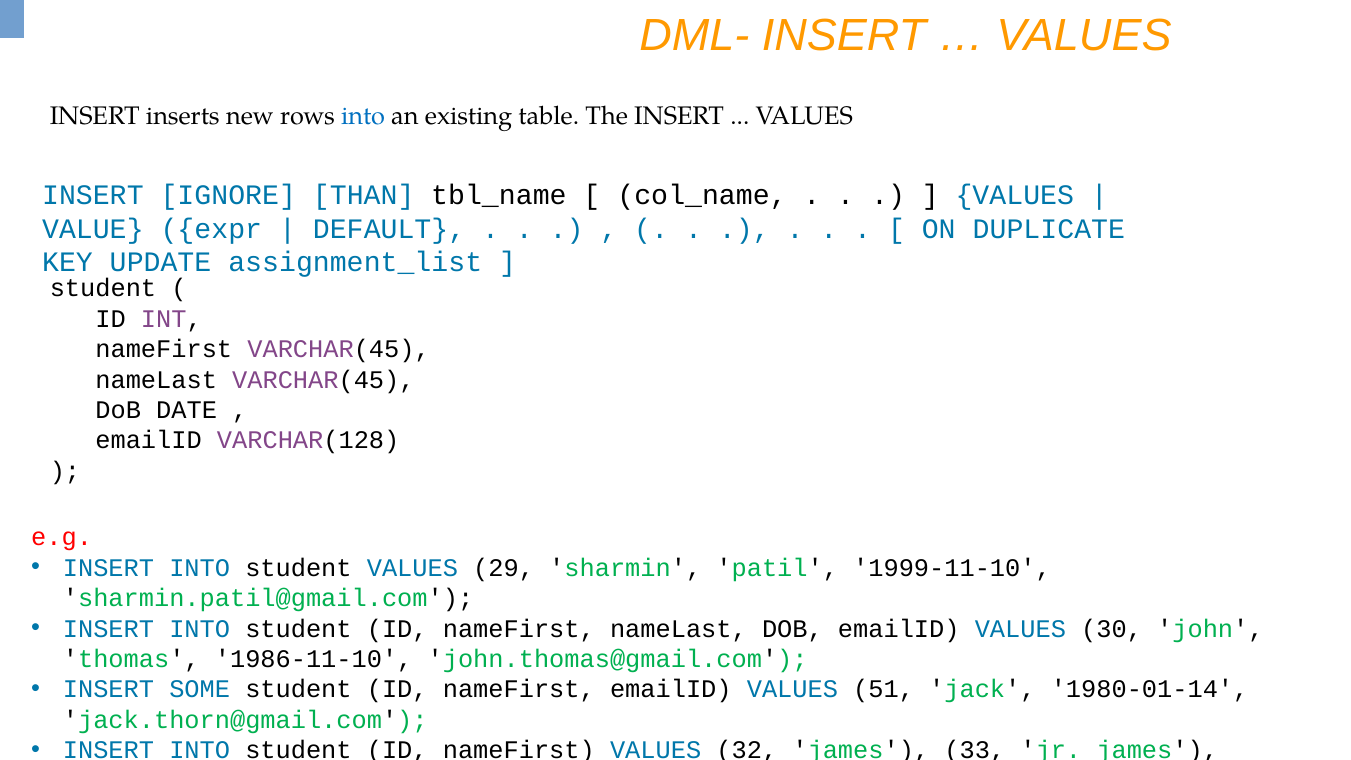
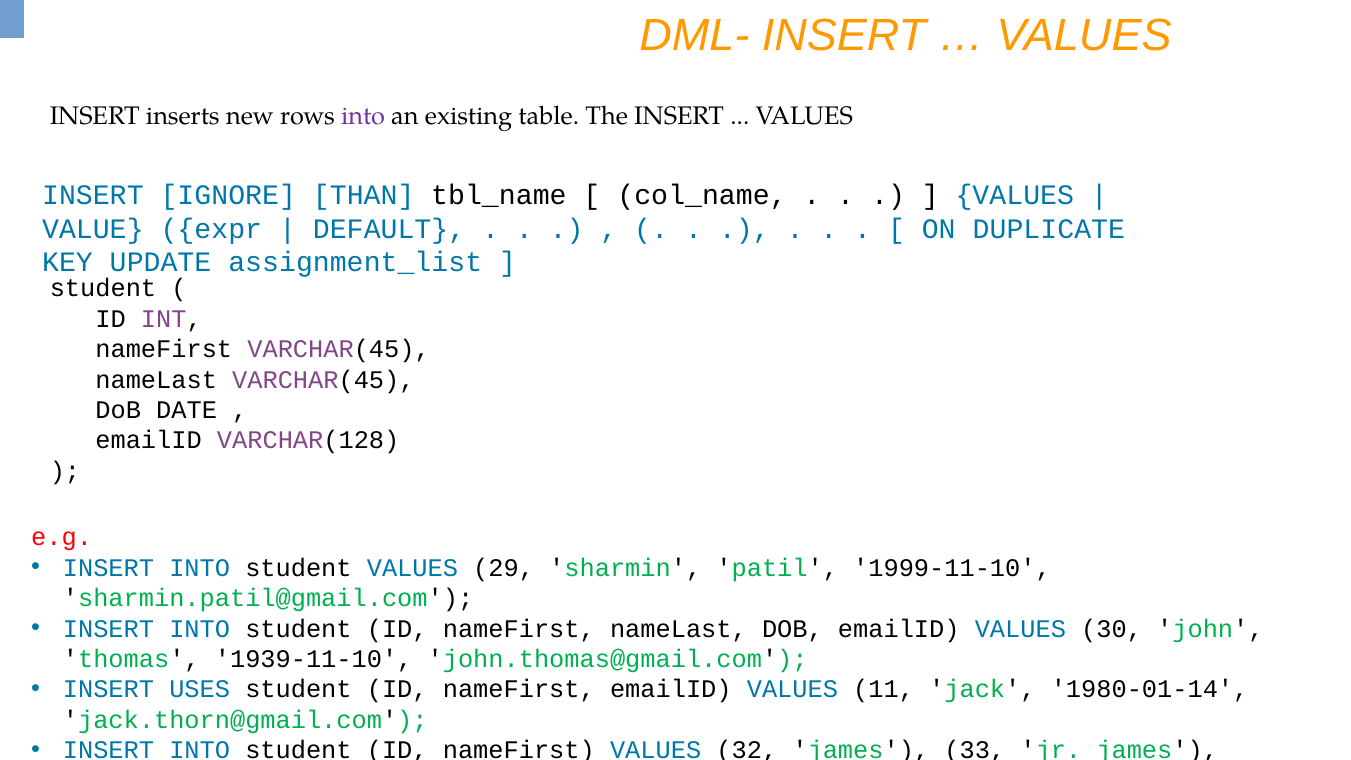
into at (363, 117) colour: blue -> purple
1986-11-10: 1986-11-10 -> 1939-11-10
SOME: SOME -> USES
51: 51 -> 11
